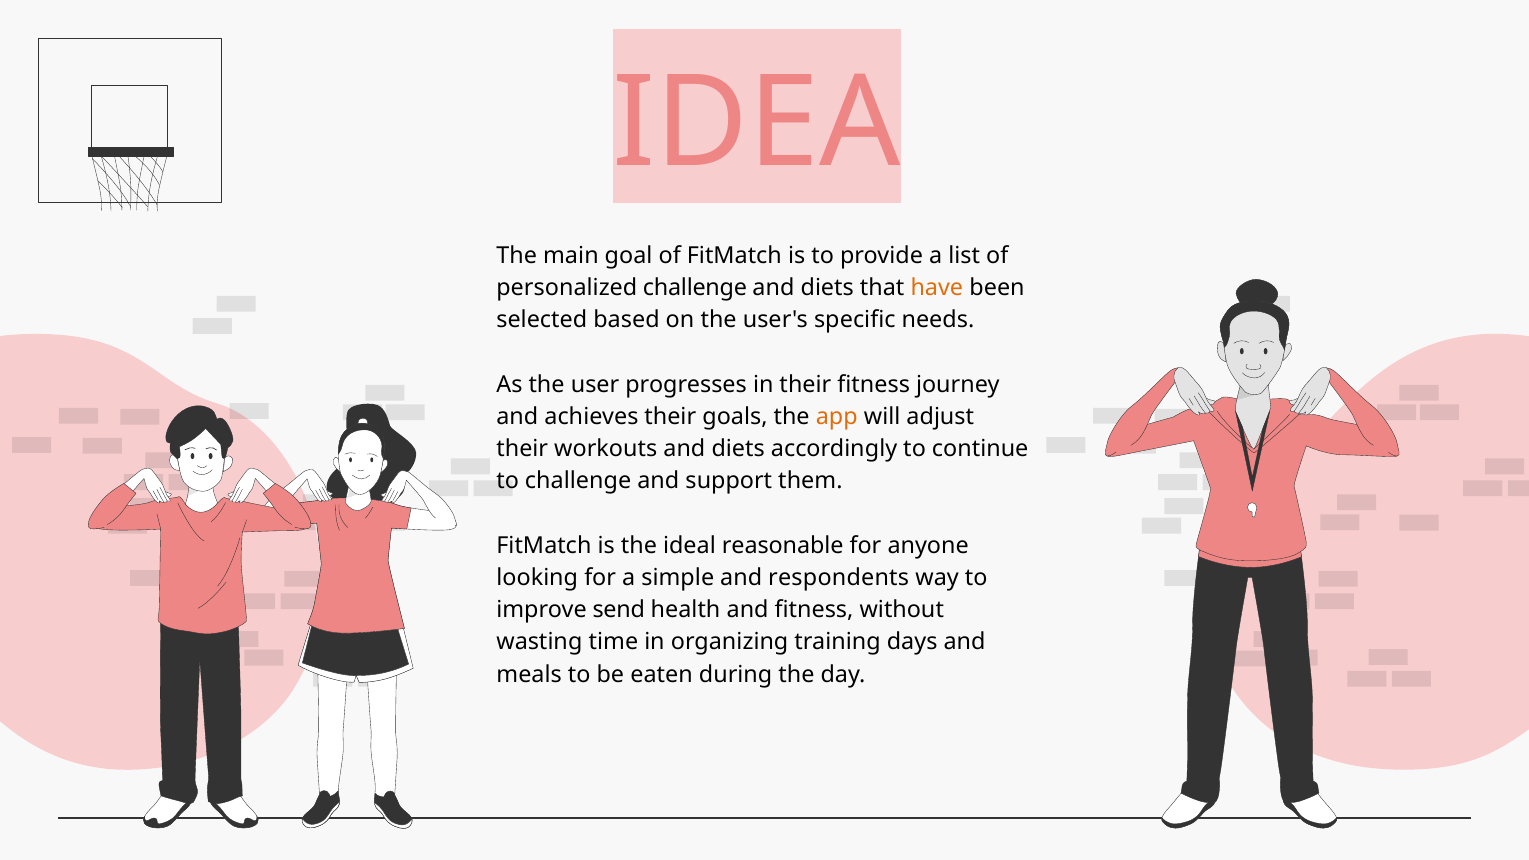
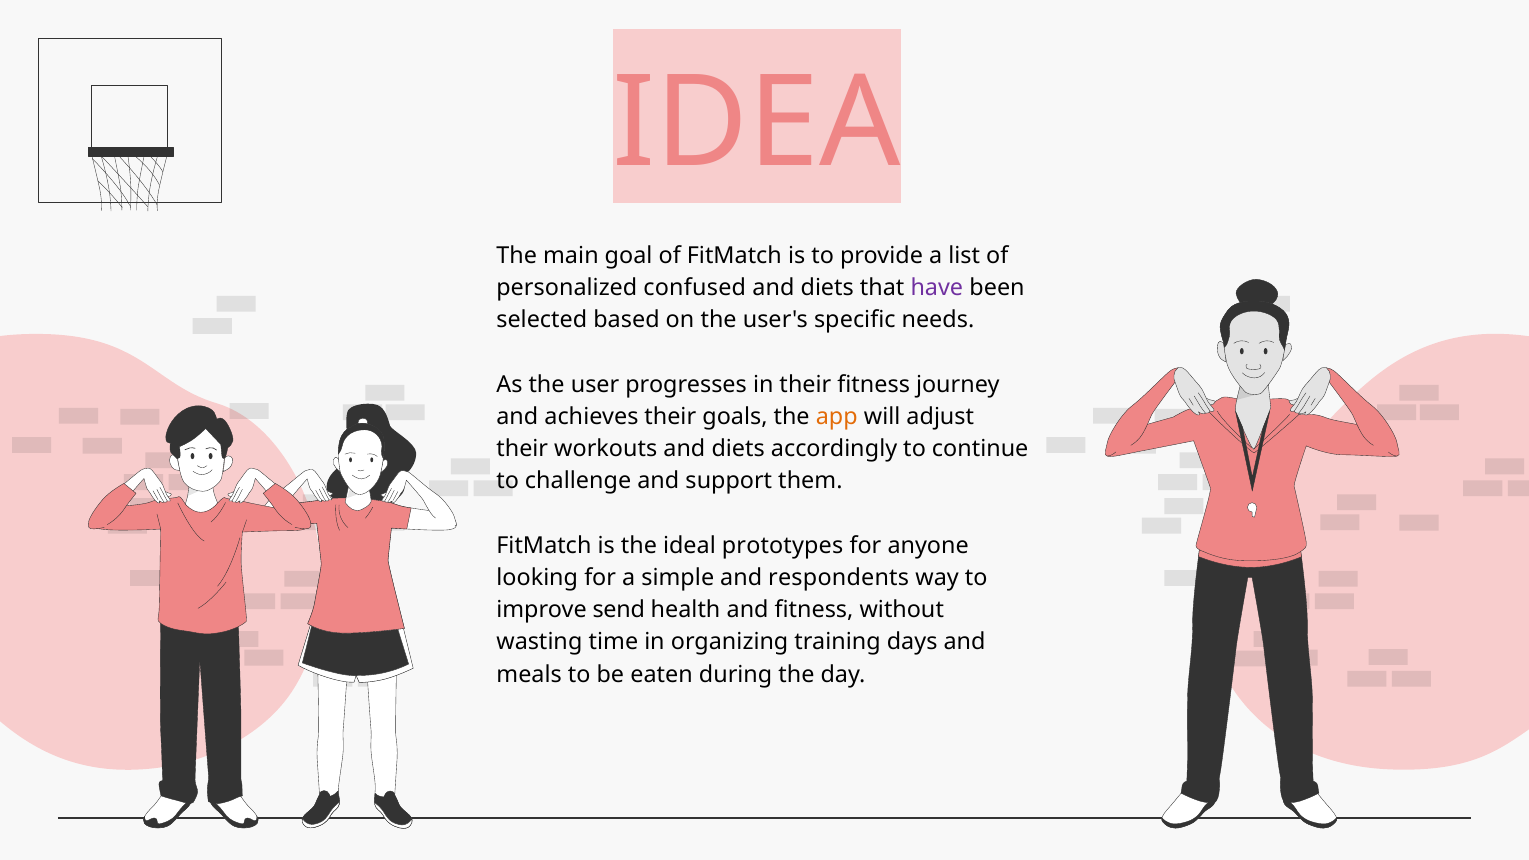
personalized challenge: challenge -> confused
have colour: orange -> purple
reasonable: reasonable -> prototypes
